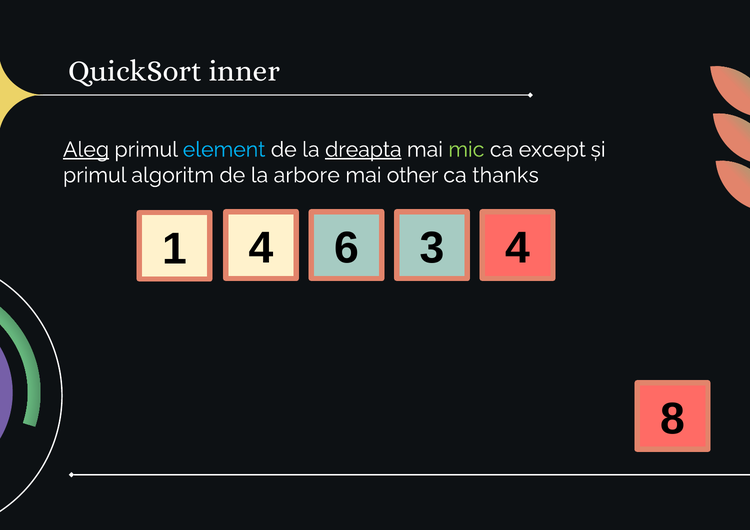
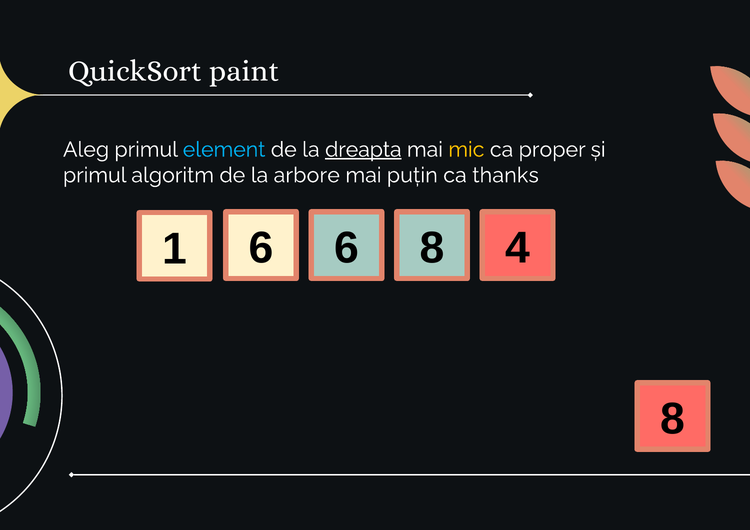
inner: inner -> paint
Aleg underline: present -> none
mic colour: light green -> yellow
except: except -> proper
other: other -> puțin
1 4: 4 -> 6
6 3: 3 -> 8
